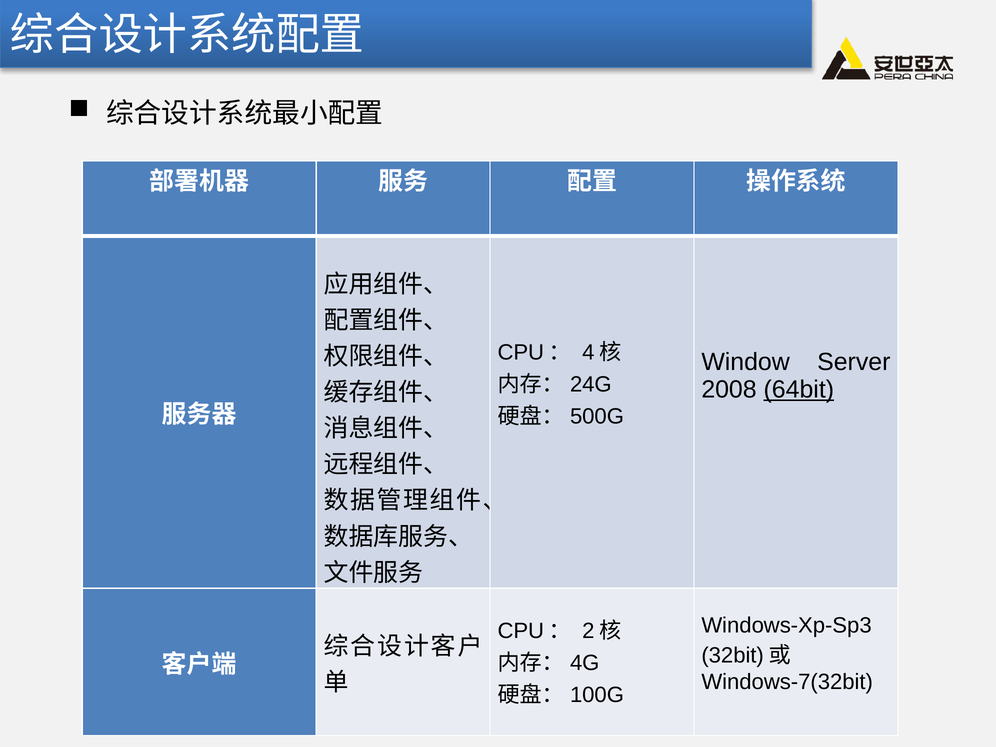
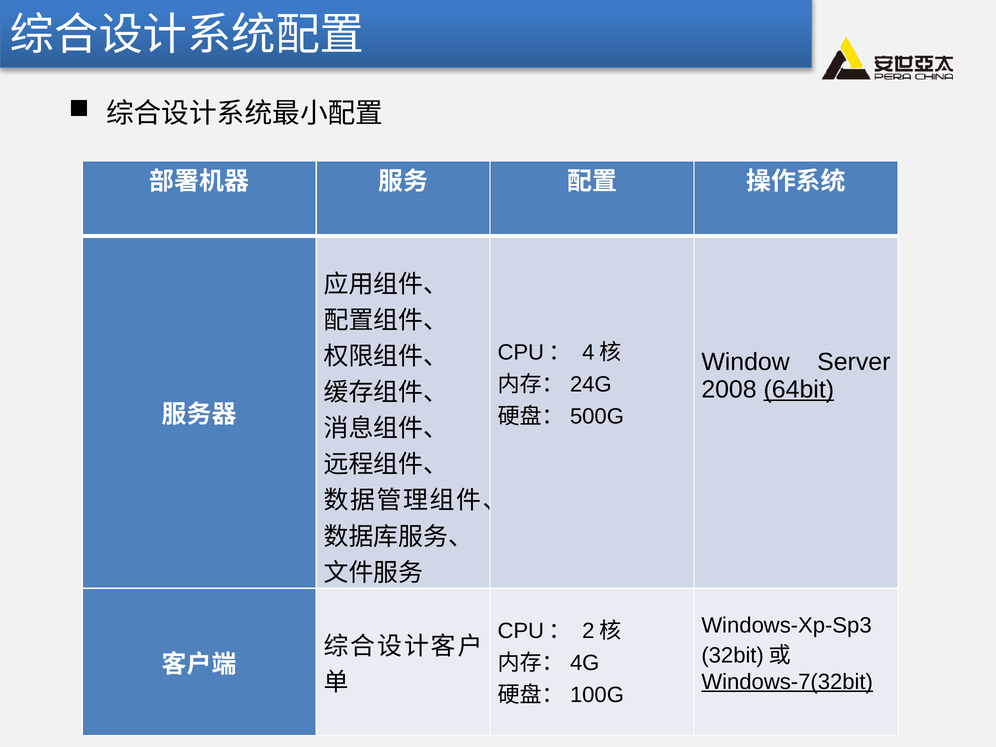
Windows-7(32bit underline: none -> present
